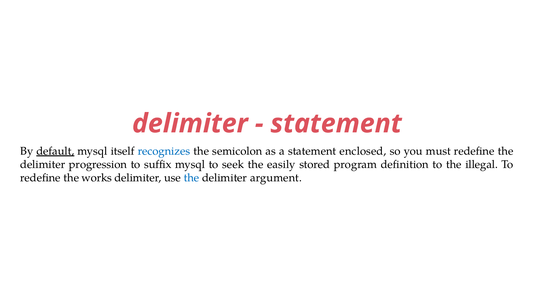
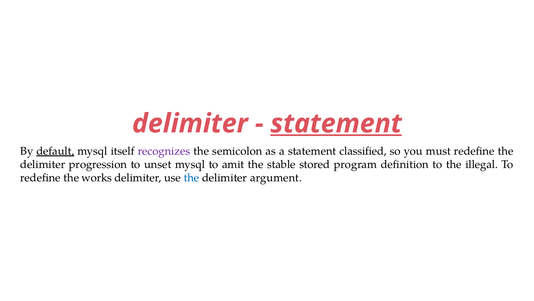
statement at (336, 123) underline: none -> present
recognizes colour: blue -> purple
enclosed: enclosed -> classified
suffix: suffix -> unset
seek: seek -> amit
easily: easily -> stable
